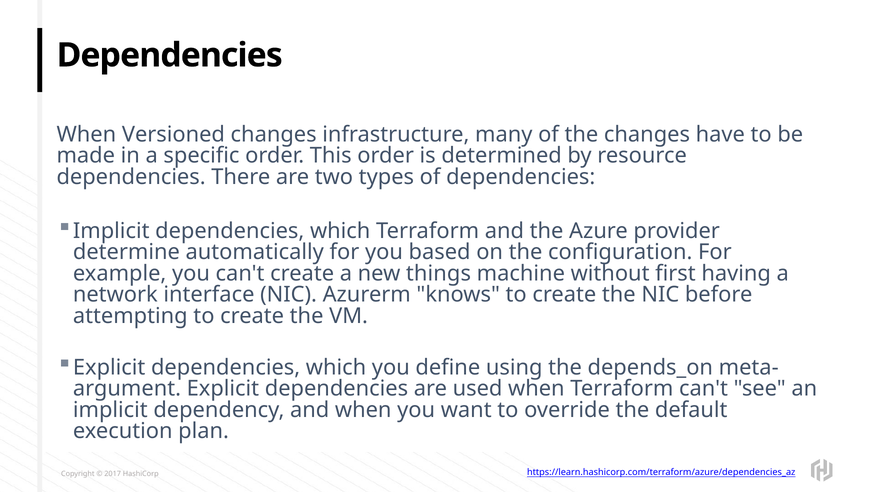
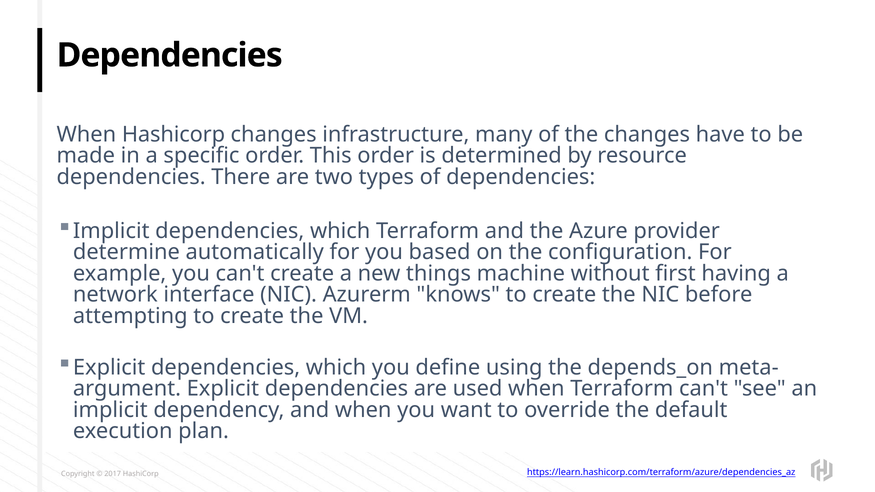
When Versioned: Versioned -> Hashicorp
